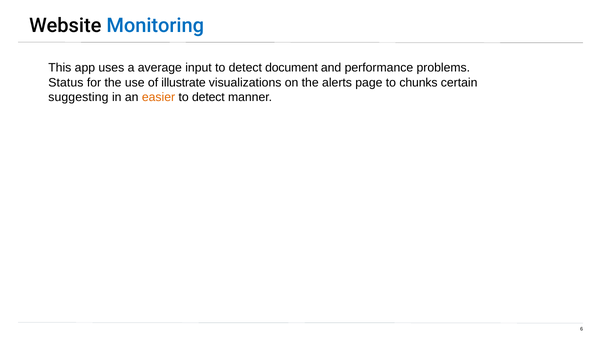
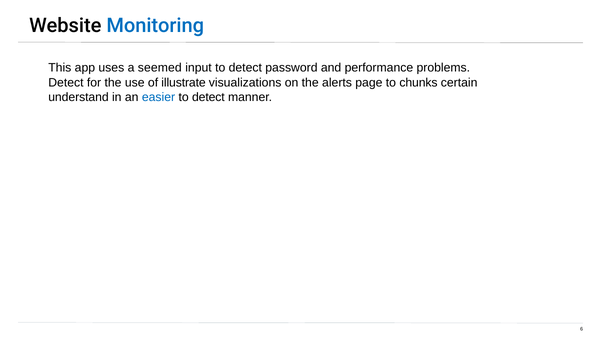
average: average -> seemed
document: document -> password
Status at (66, 83): Status -> Detect
suggesting: suggesting -> understand
easier colour: orange -> blue
